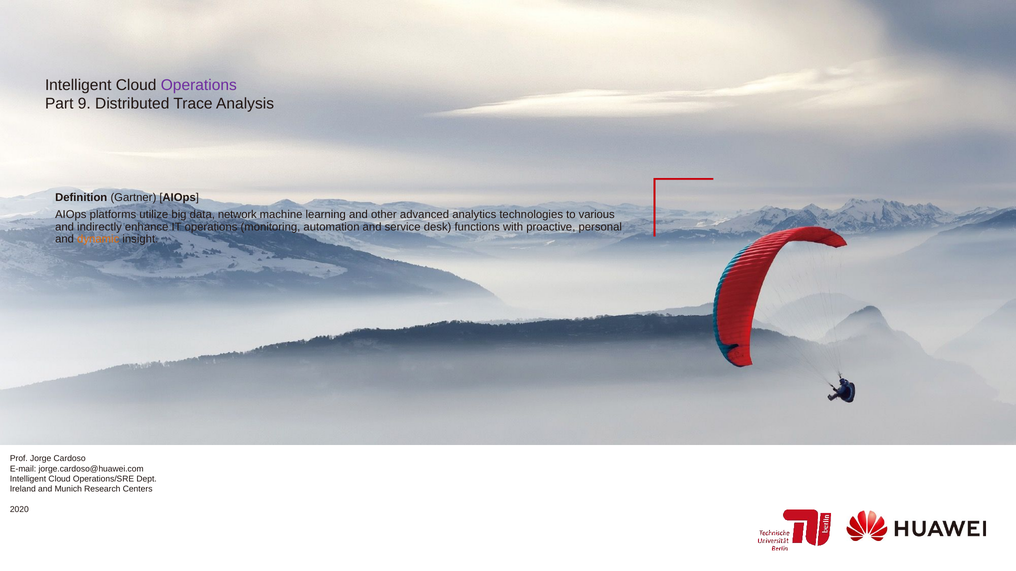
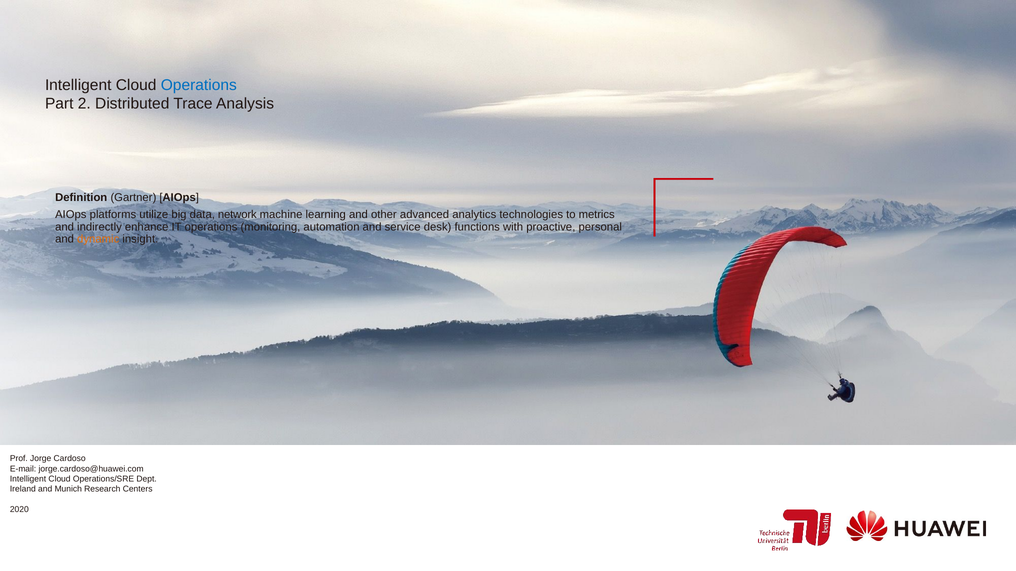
Operations at (199, 85) colour: purple -> blue
9: 9 -> 2
various: various -> metrics
